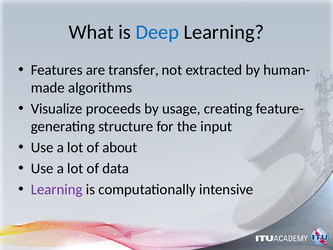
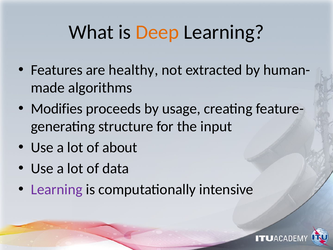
Deep colour: blue -> orange
transfer: transfer -> healthy
Visualize: Visualize -> Modifies
